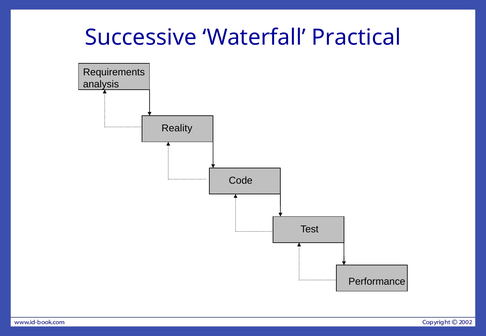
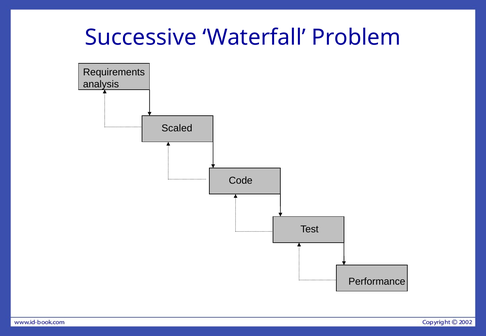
Practical: Practical -> Problem
Reality: Reality -> Scaled
